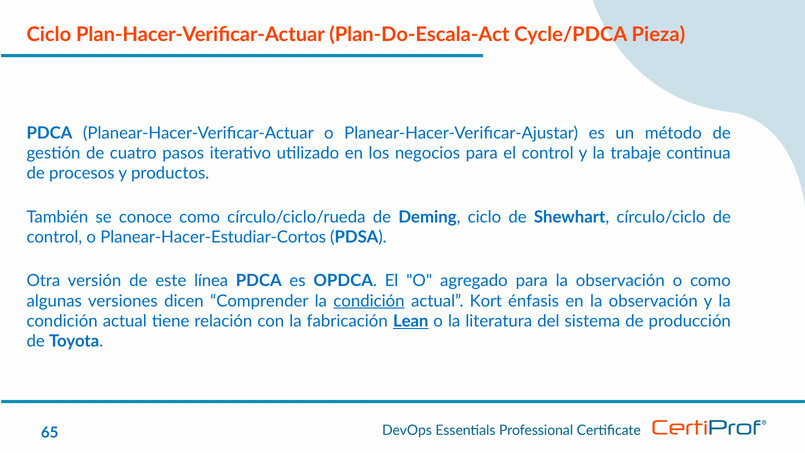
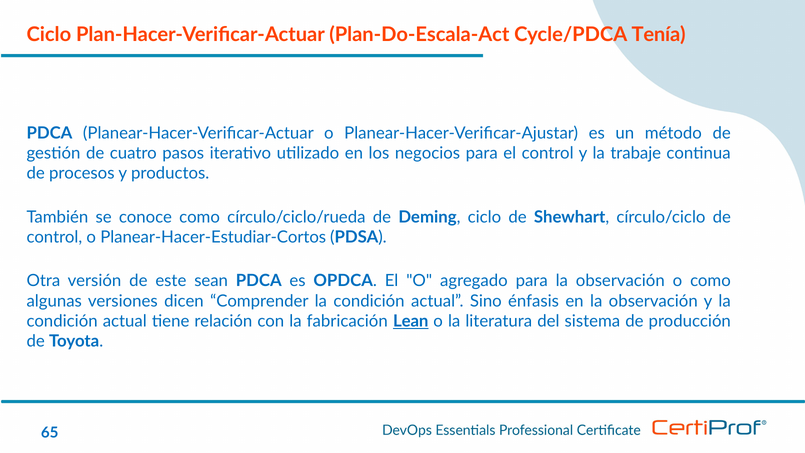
Pieza: Pieza -> Tenía
línea: línea -> sean
condición at (369, 301) underline: present -> none
Kort: Kort -> Sino
